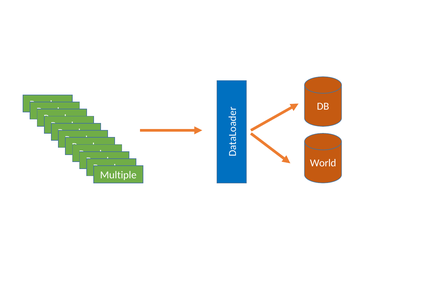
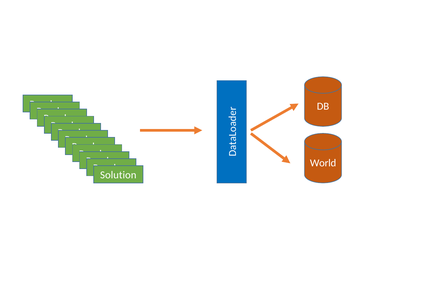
Multiple: Multiple -> Solution
